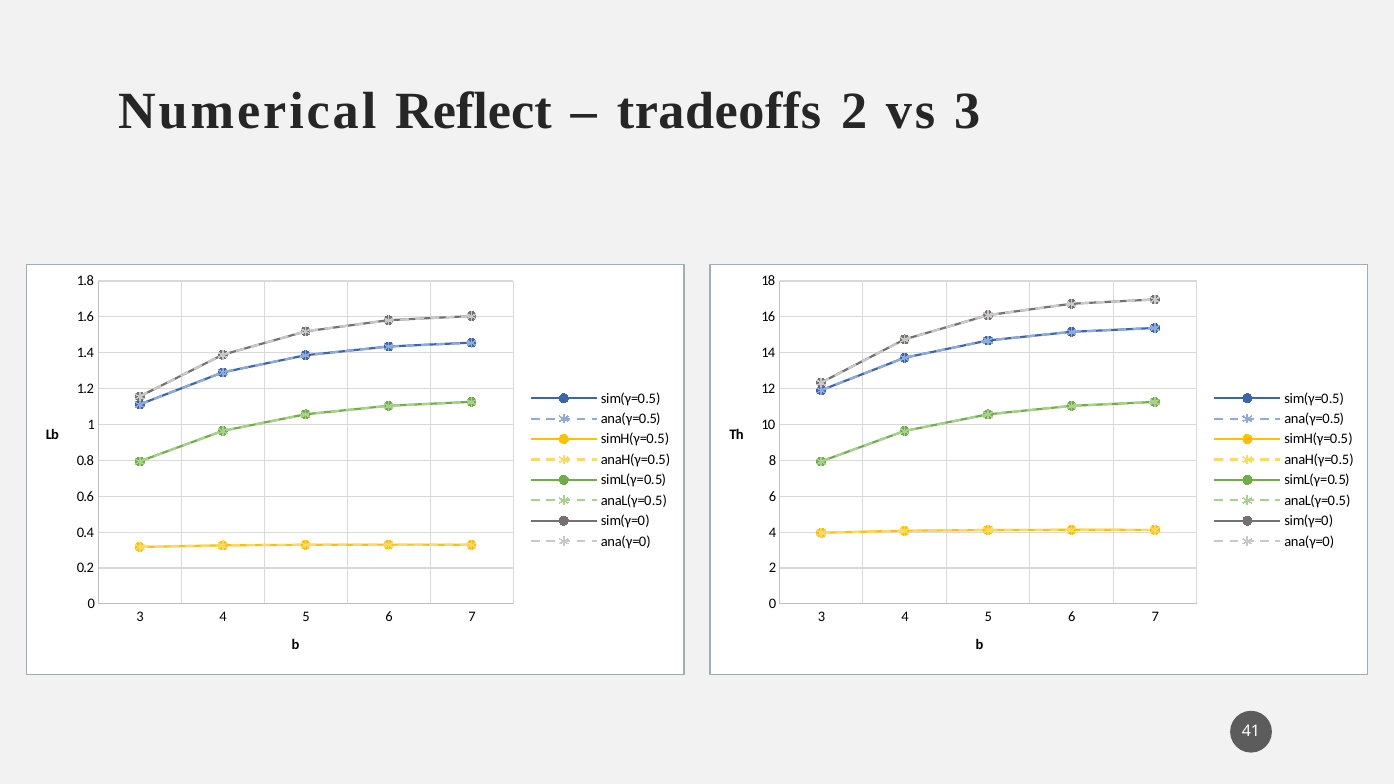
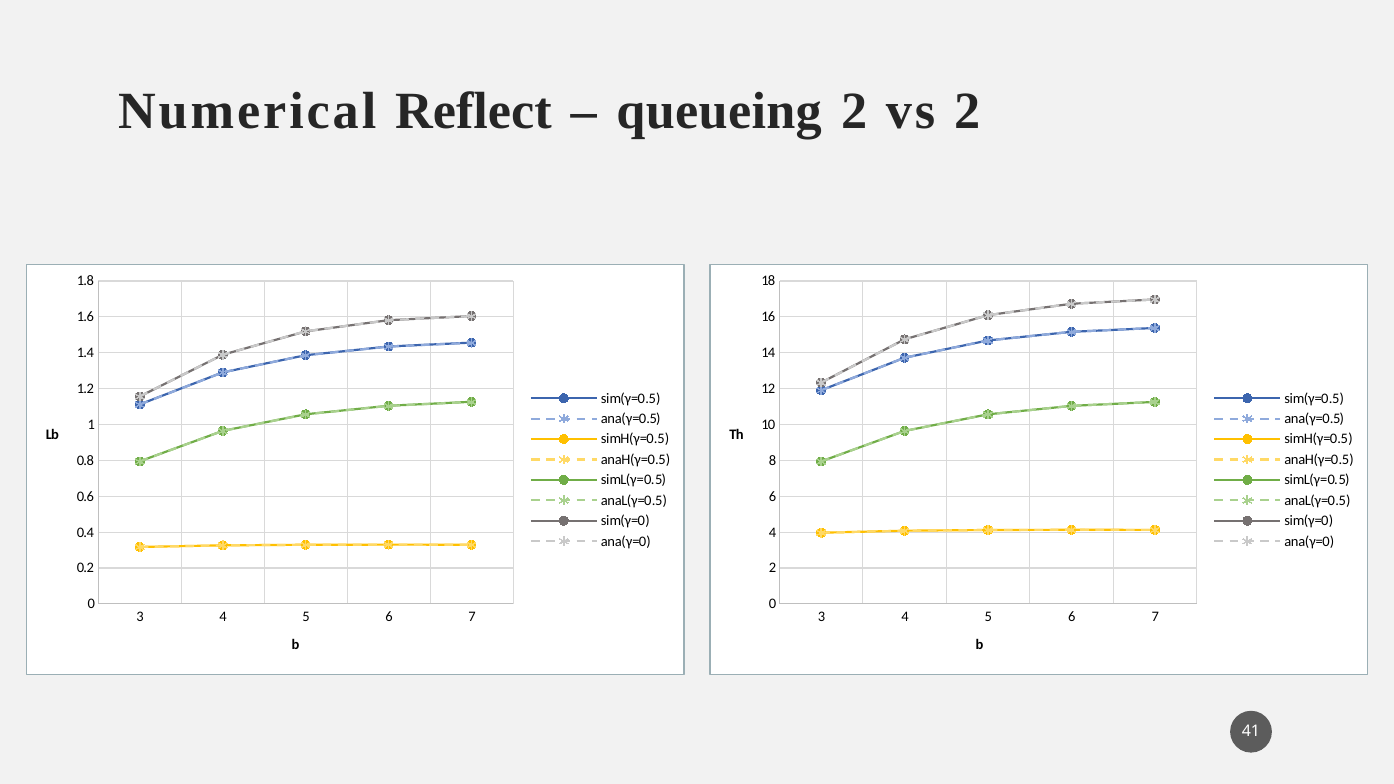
tradeoffs: tradeoffs -> queueing
vs 3: 3 -> 2
